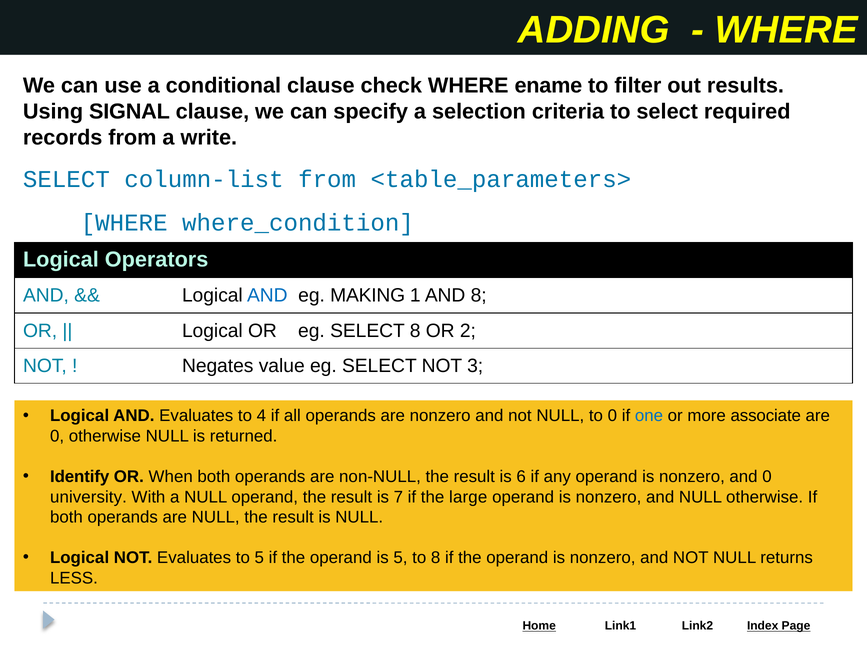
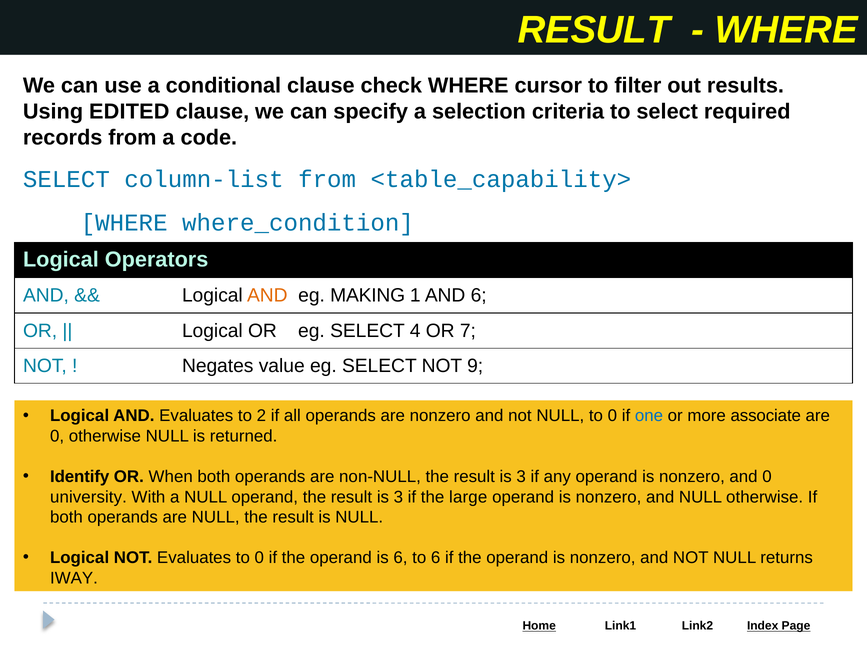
ADDING at (594, 30): ADDING -> RESULT
ename: ename -> cursor
SIGNAL: SIGNAL -> EDITED
write: write -> code
<table_parameters>: <table_parameters> -> <table_capability>
AND at (267, 295) colour: blue -> orange
AND 8: 8 -> 6
SELECT 8: 8 -> 4
2: 2 -> 7
3: 3 -> 9
4: 4 -> 2
6 at (521, 476): 6 -> 3
7 at (398, 496): 7 -> 3
Evaluates to 5: 5 -> 0
is 5: 5 -> 6
to 8: 8 -> 6
LESS: LESS -> IWAY
